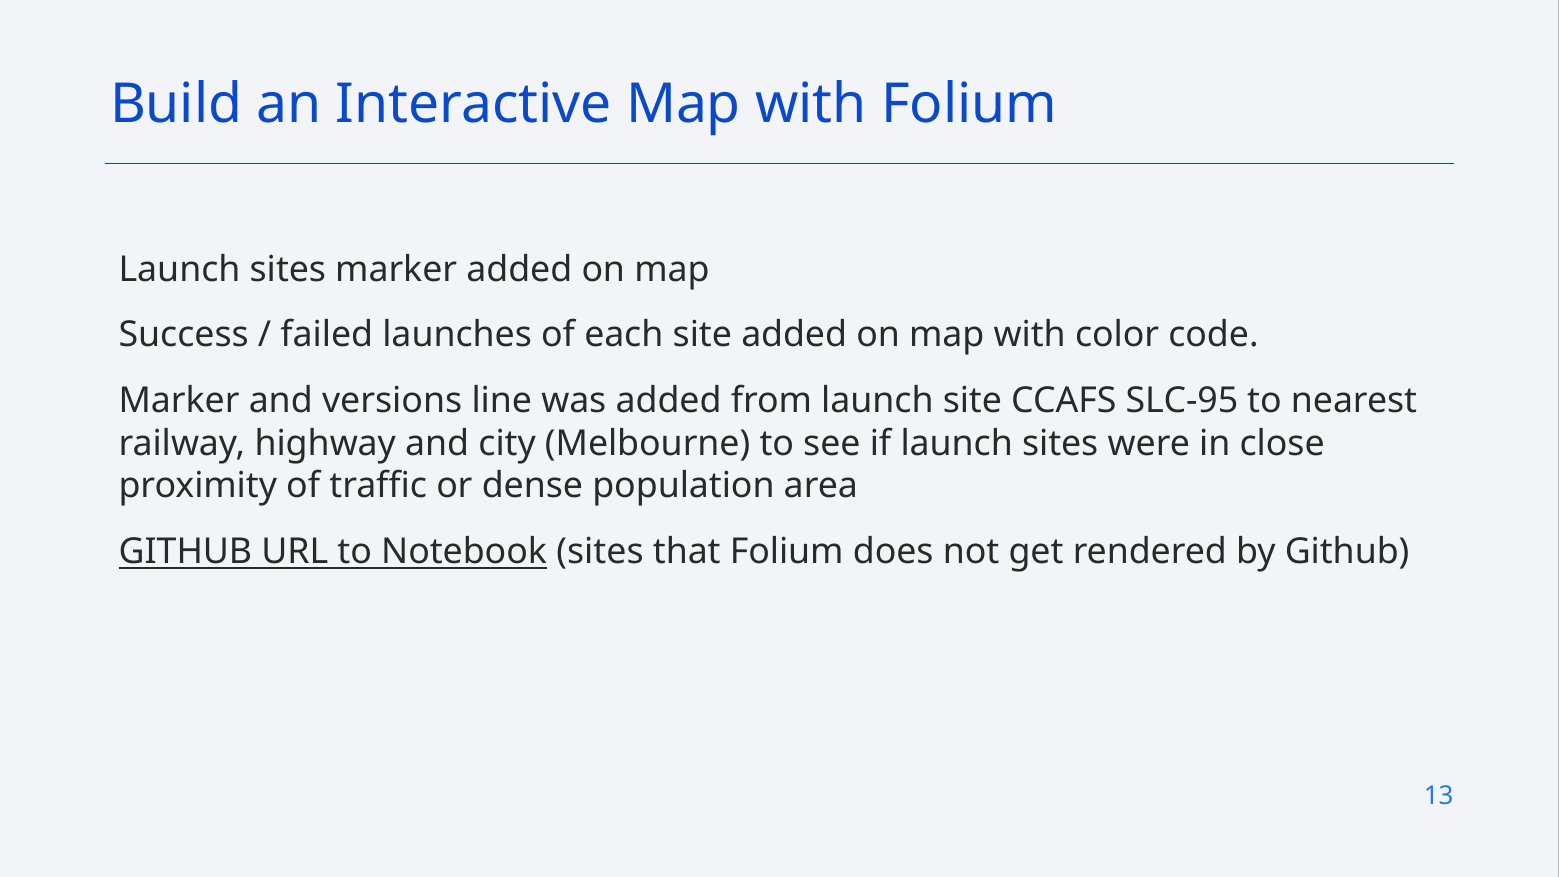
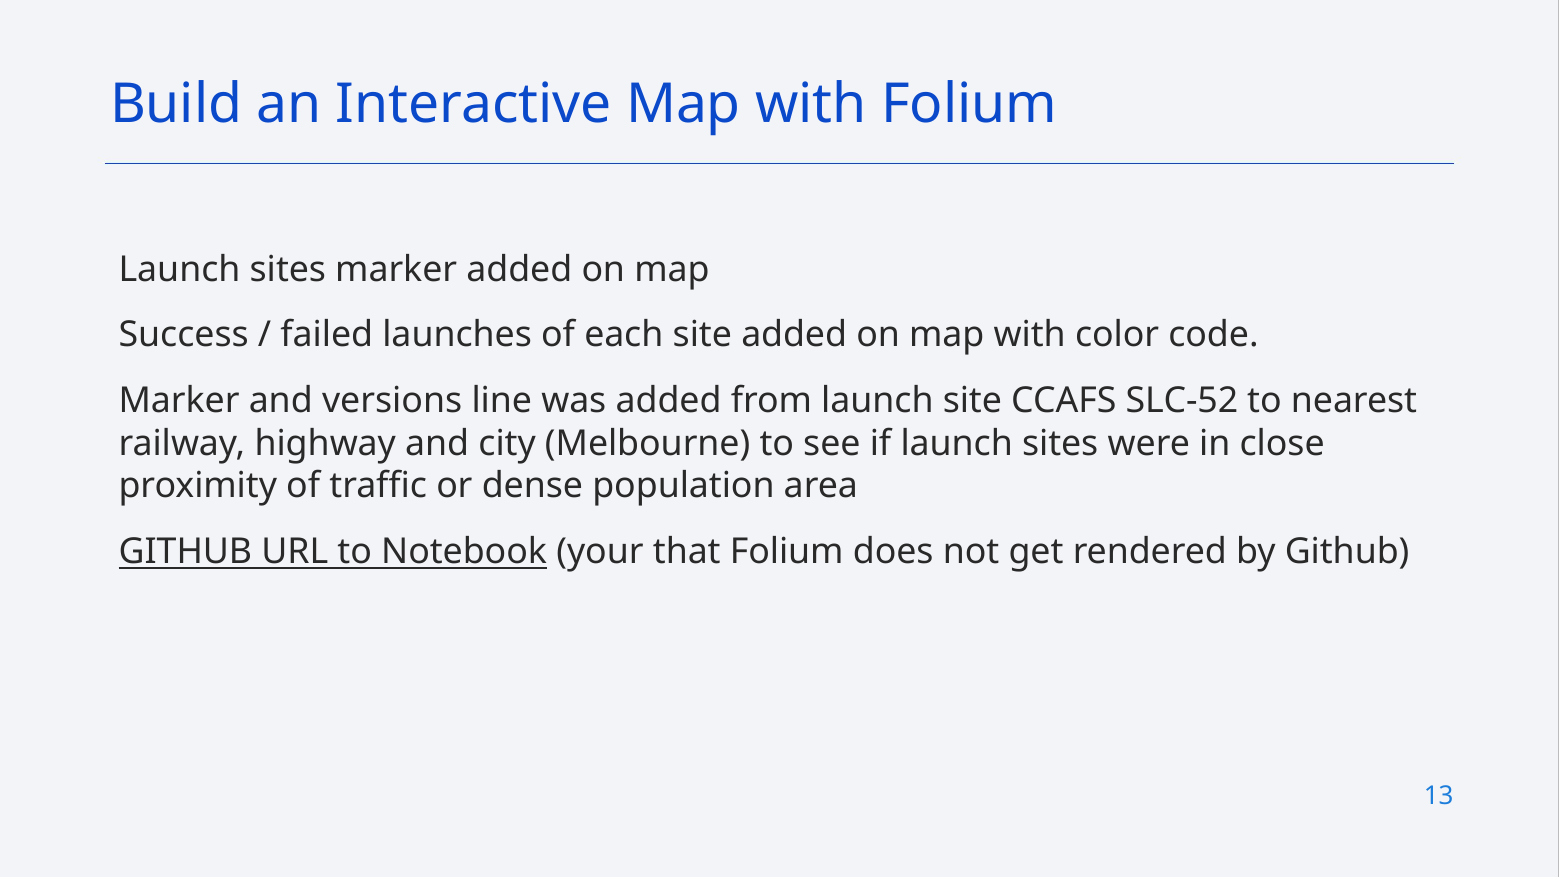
SLC-95: SLC-95 -> SLC-52
Notebook sites: sites -> your
